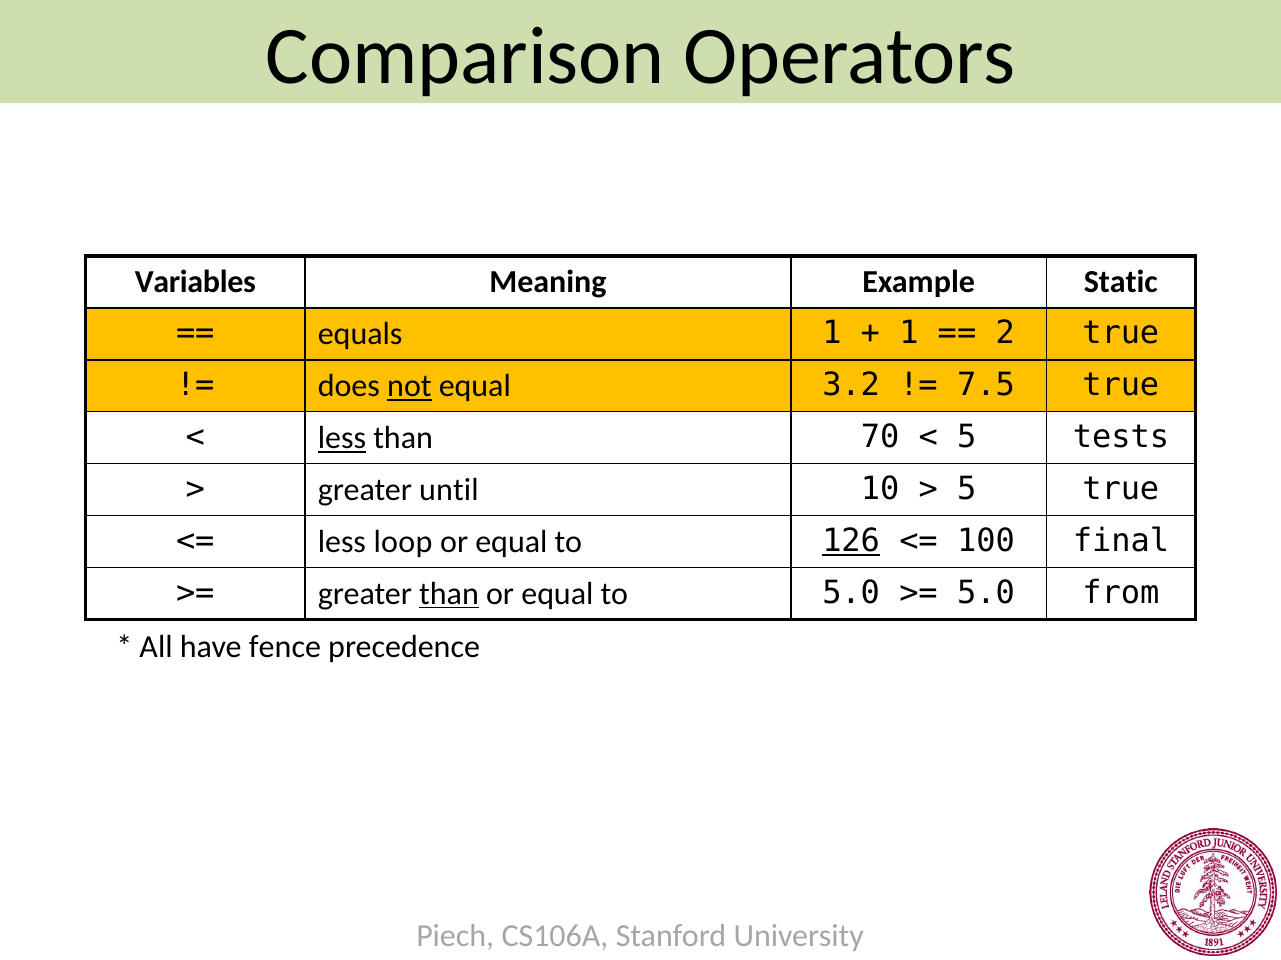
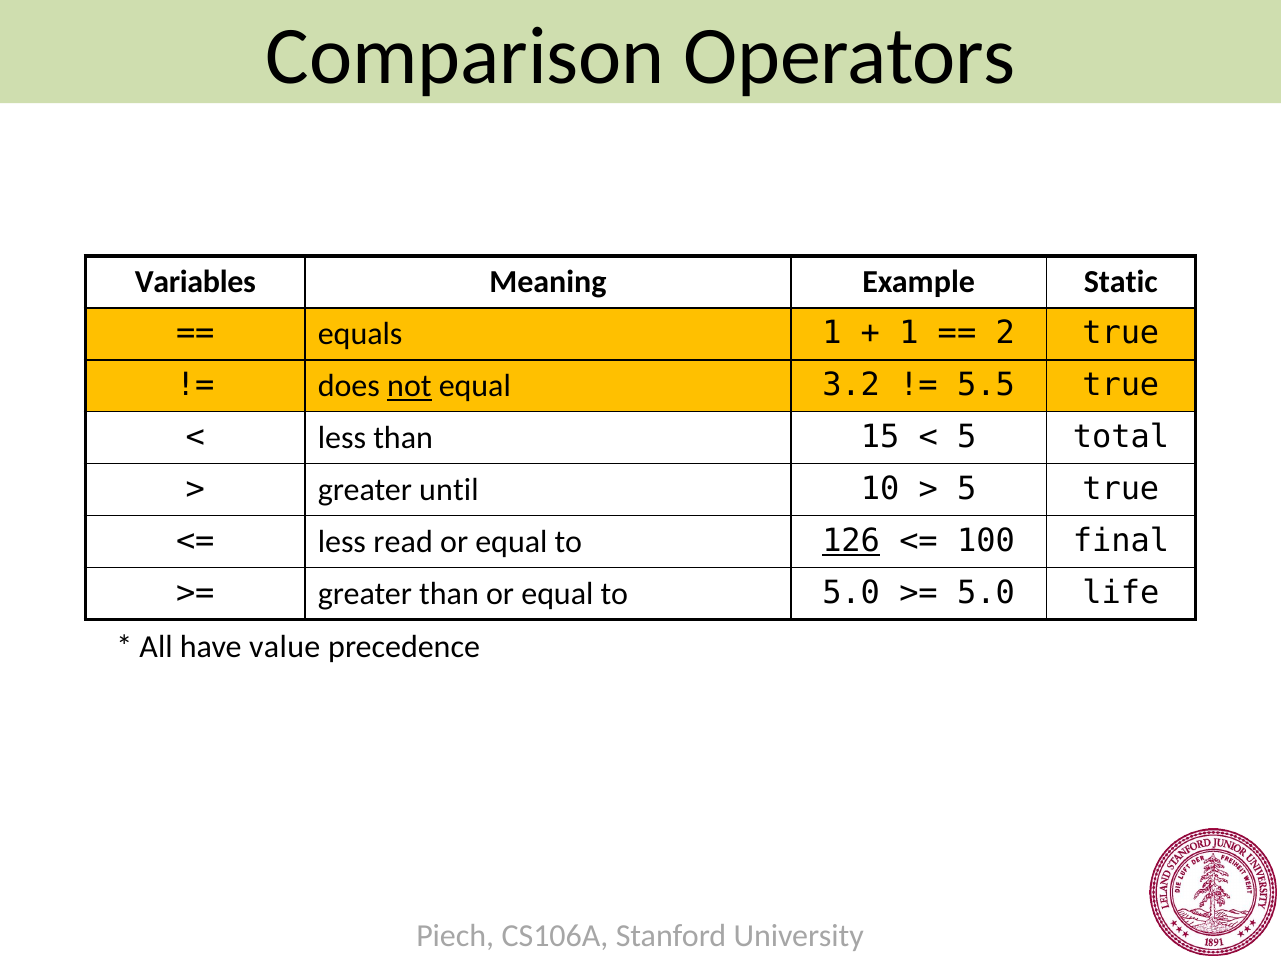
7.5: 7.5 -> 5.5
less at (342, 438) underline: present -> none
70: 70 -> 15
tests: tests -> total
loop: loop -> read
than at (449, 594) underline: present -> none
from: from -> life
fence: fence -> value
